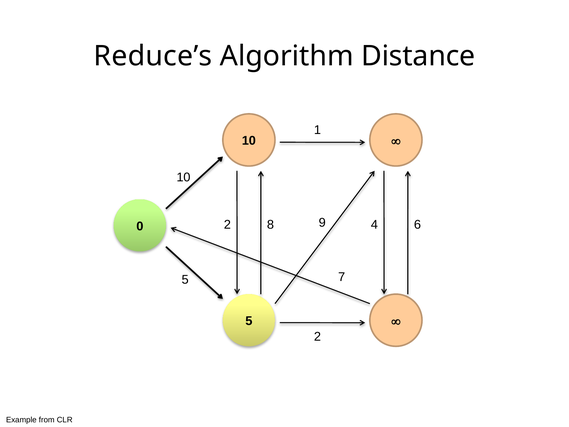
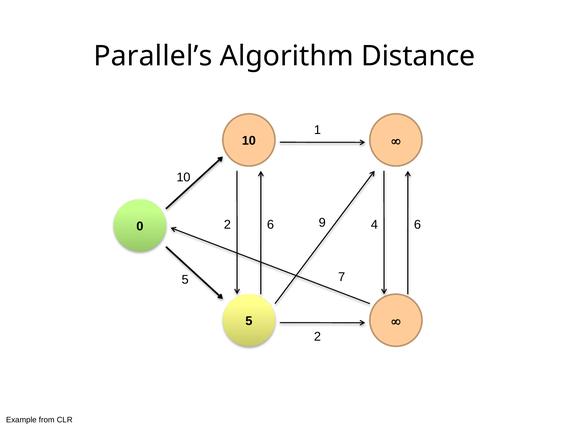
Reduce’s: Reduce’s -> Parallel’s
2 8: 8 -> 6
